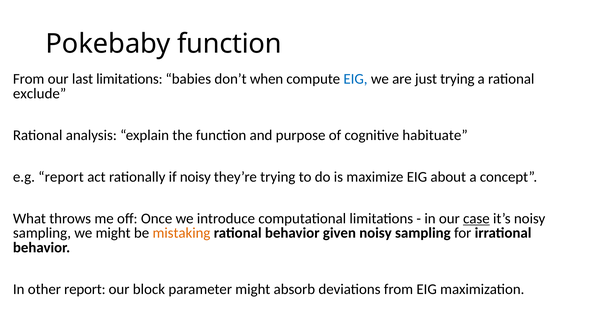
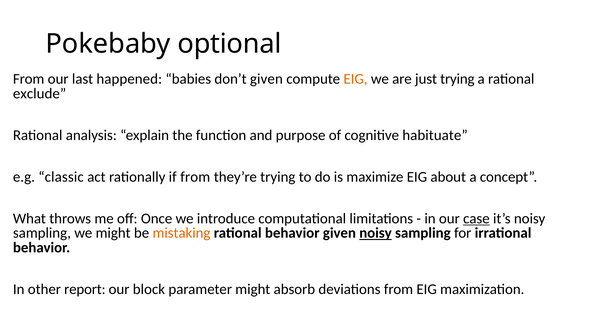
Pokebaby function: function -> optional
last limitations: limitations -> happened
don’t when: when -> given
EIG at (356, 79) colour: blue -> orange
e.g report: report -> classic
if noisy: noisy -> from
noisy at (376, 233) underline: none -> present
